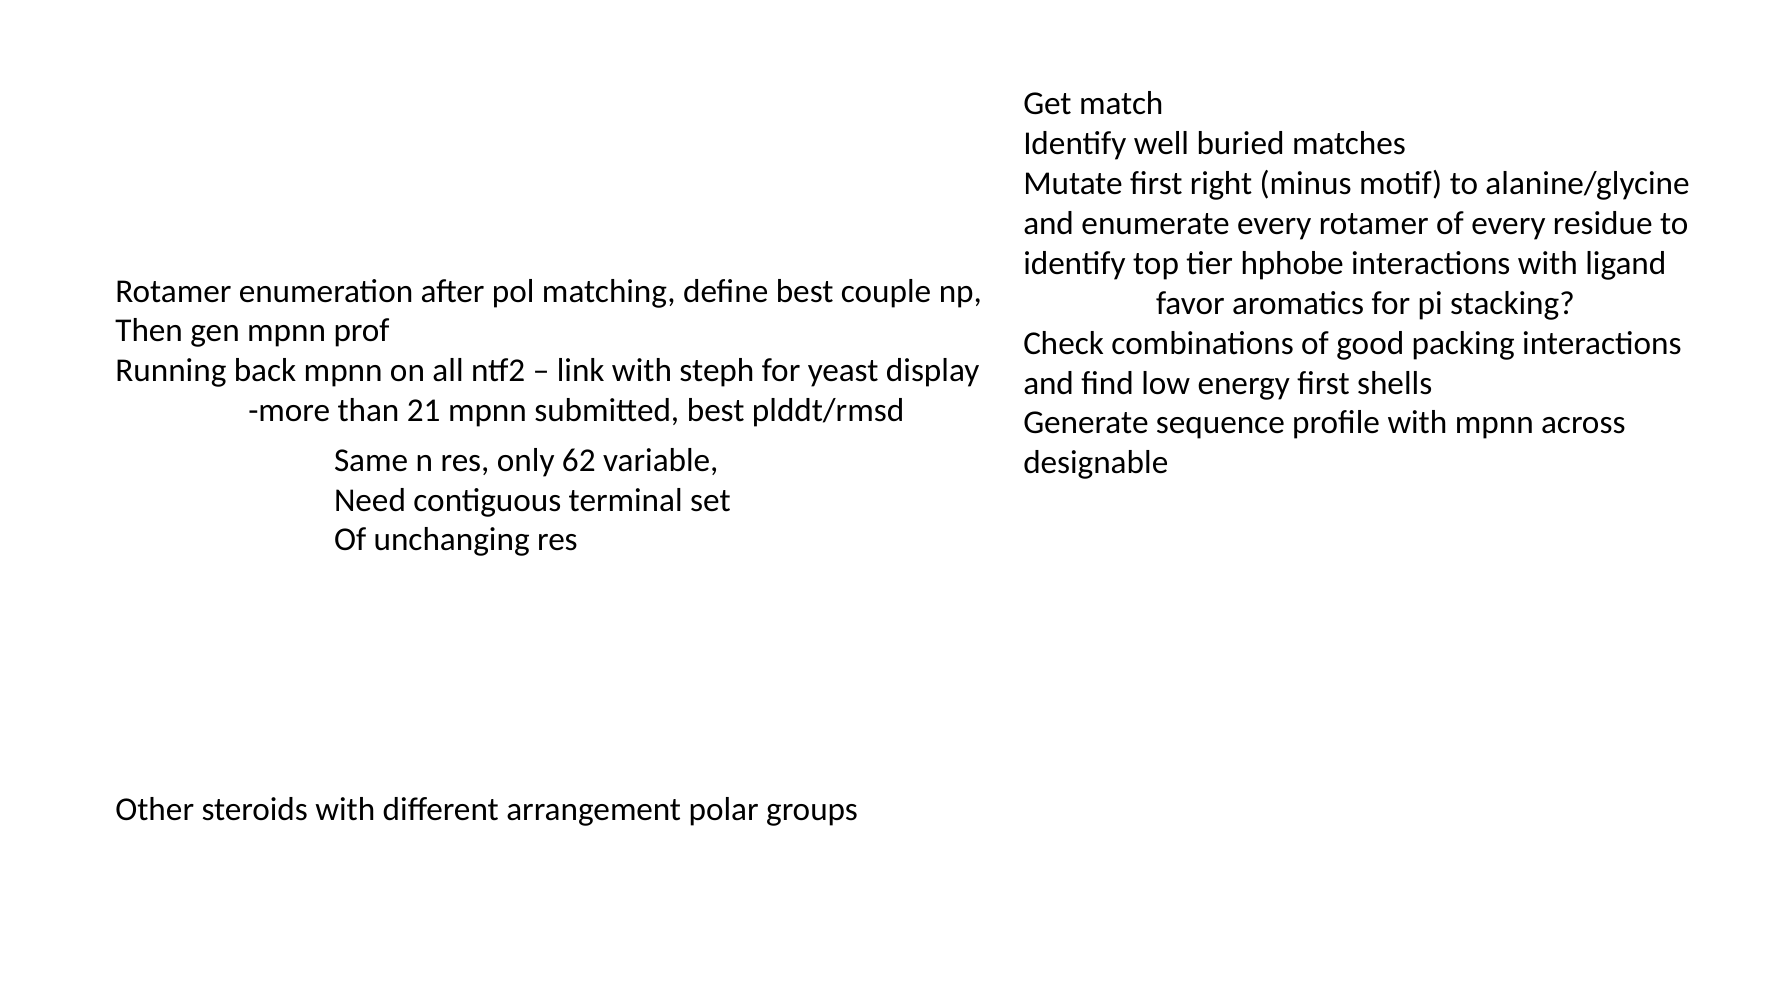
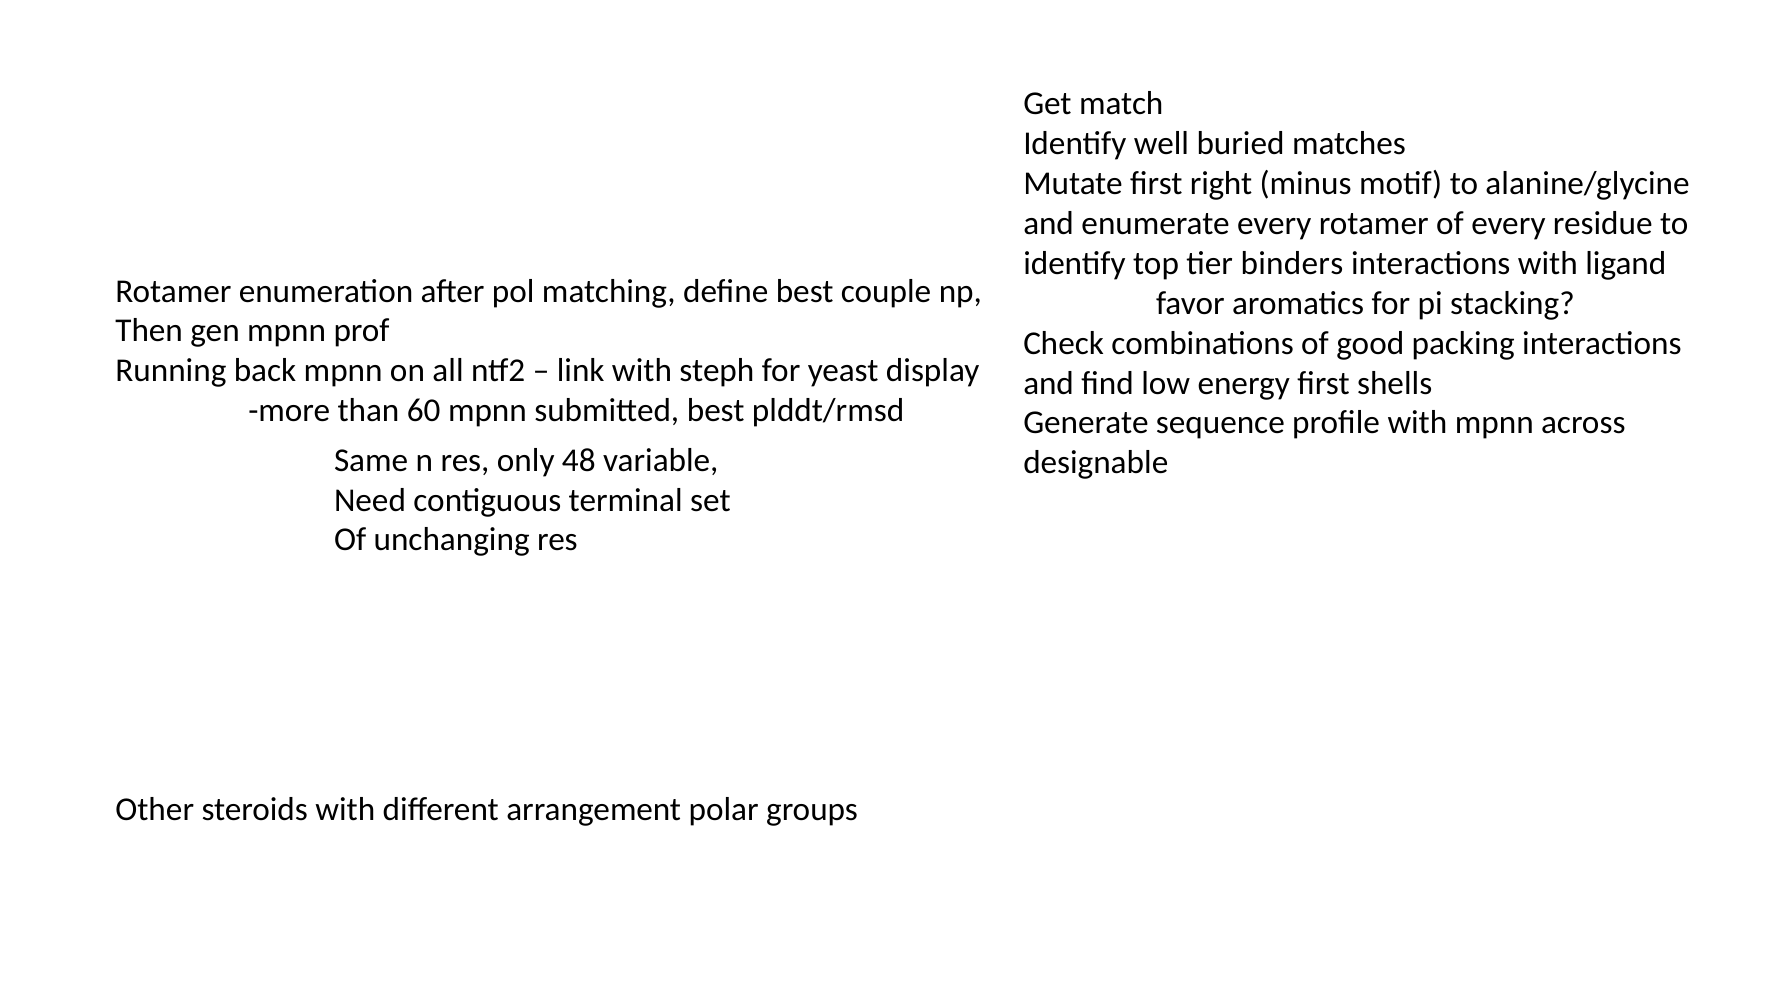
hphobe: hphobe -> binders
21: 21 -> 60
62: 62 -> 48
